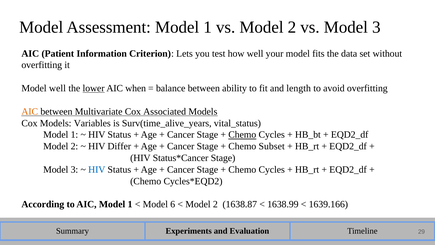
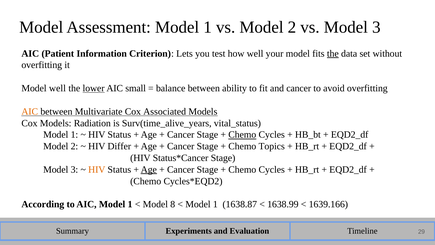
the at (333, 53) underline: none -> present
when: when -> small
and length: length -> cancer
Variables: Variables -> Radiation
Subset: Subset -> Topics
HIV at (97, 169) colour: blue -> orange
Age at (149, 169) underline: none -> present
6: 6 -> 8
2 at (215, 204): 2 -> 1
